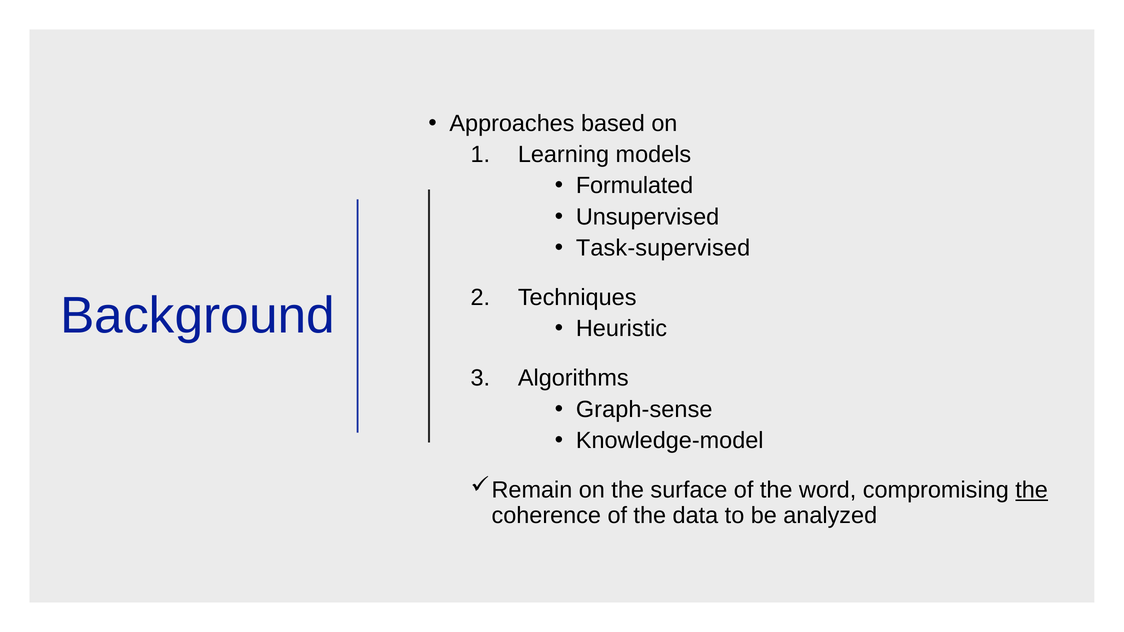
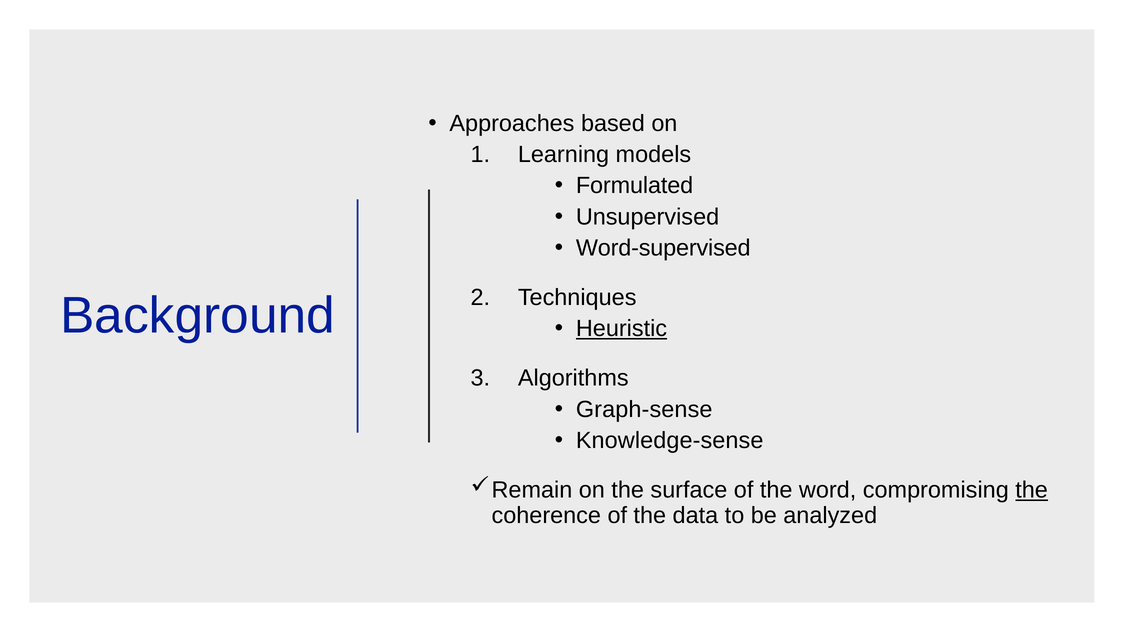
Task-supervised: Task-supervised -> Word-supervised
Heuristic underline: none -> present
Knowledge-model: Knowledge-model -> Knowledge-sense
